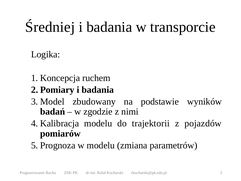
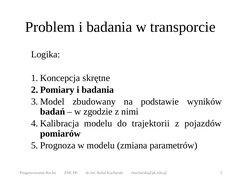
Średniej: Średniej -> Problem
ruchem: ruchem -> skrętne
